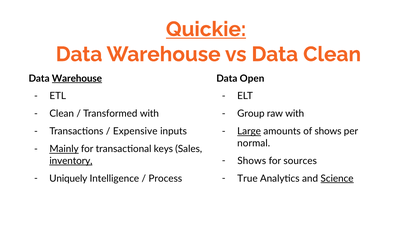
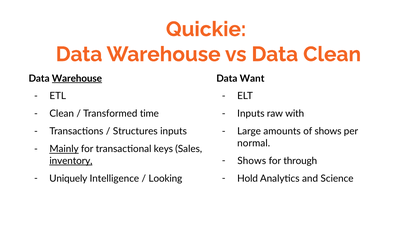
Quickie underline: present -> none
Open: Open -> Want
Transformed with: with -> time
Group at (251, 114): Group -> Inputs
Expensive: Expensive -> Structures
Large underline: present -> none
sources: sources -> through
Process: Process -> Looking
True: True -> Hold
Science underline: present -> none
